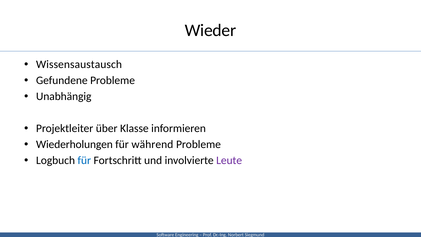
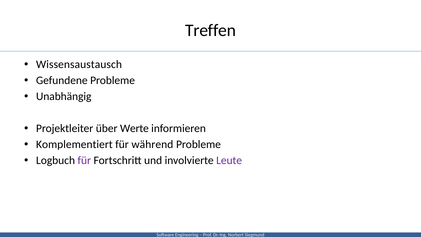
Wieder: Wieder -> Treffen
Klasse: Klasse -> Werte
Wiederholungen: Wiederholungen -> Komplementiert
für at (84, 160) colour: blue -> purple
